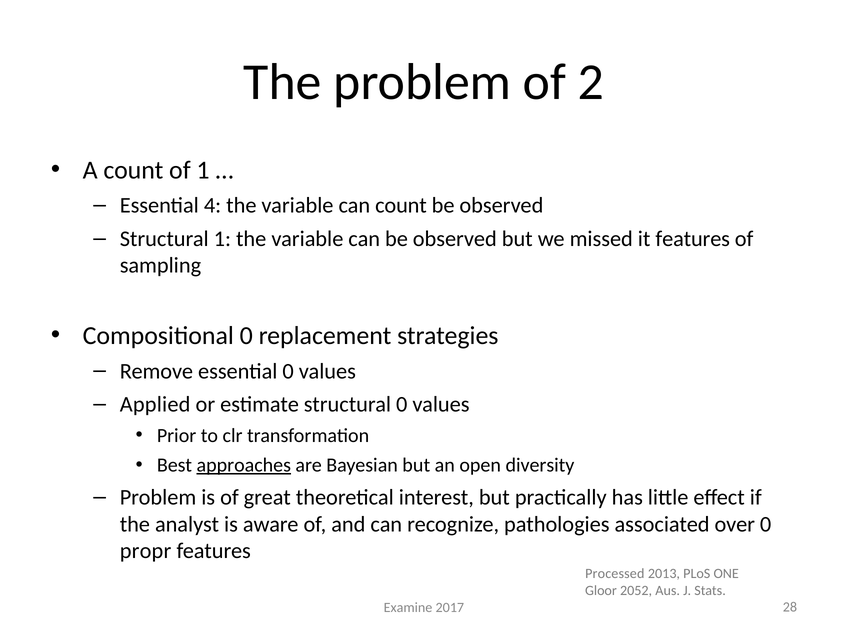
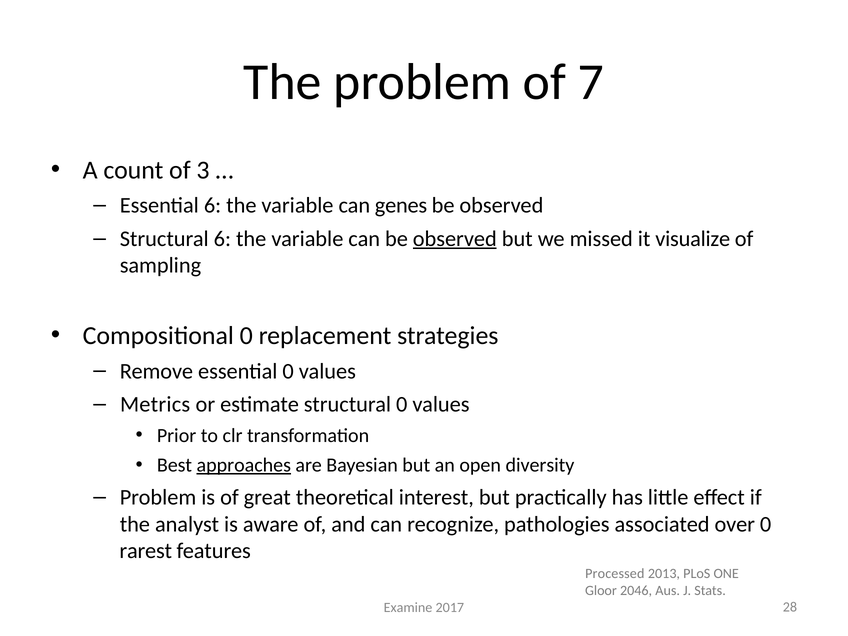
2: 2 -> 7
of 1: 1 -> 3
Essential 4: 4 -> 6
can count: count -> genes
Structural 1: 1 -> 6
observed at (455, 239) underline: none -> present
it features: features -> visualize
Applied: Applied -> Metrics
propr: propr -> rarest
2052: 2052 -> 2046
